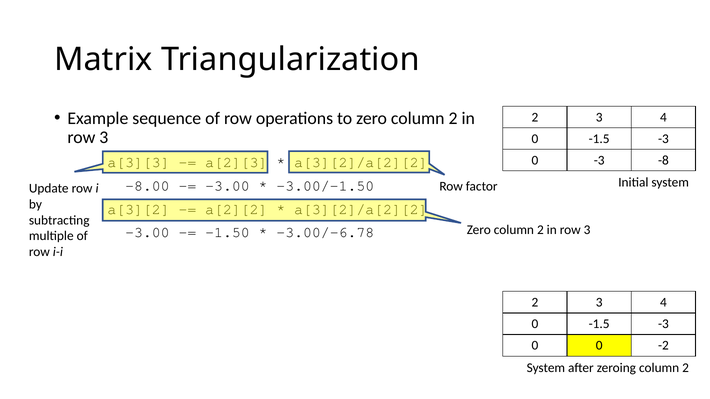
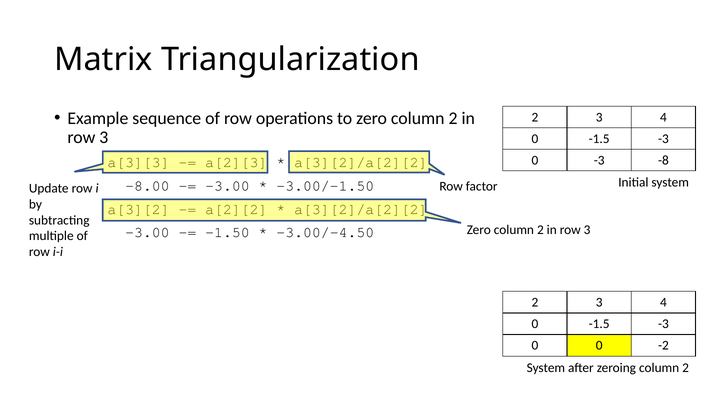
-3.00/-6.78: -3.00/-6.78 -> -3.00/-4.50
